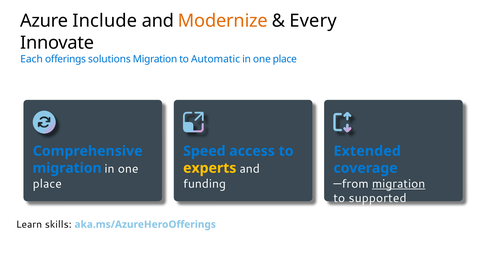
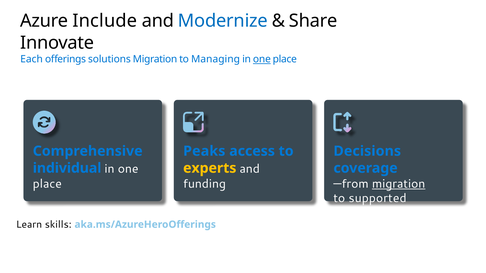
Modernize colour: orange -> blue
Every: Every -> Share
Automatic: Automatic -> Managing
one at (262, 59) underline: none -> present
Speed: Speed -> Peaks
Extended: Extended -> Decisions
migration at (67, 168): migration -> individual
